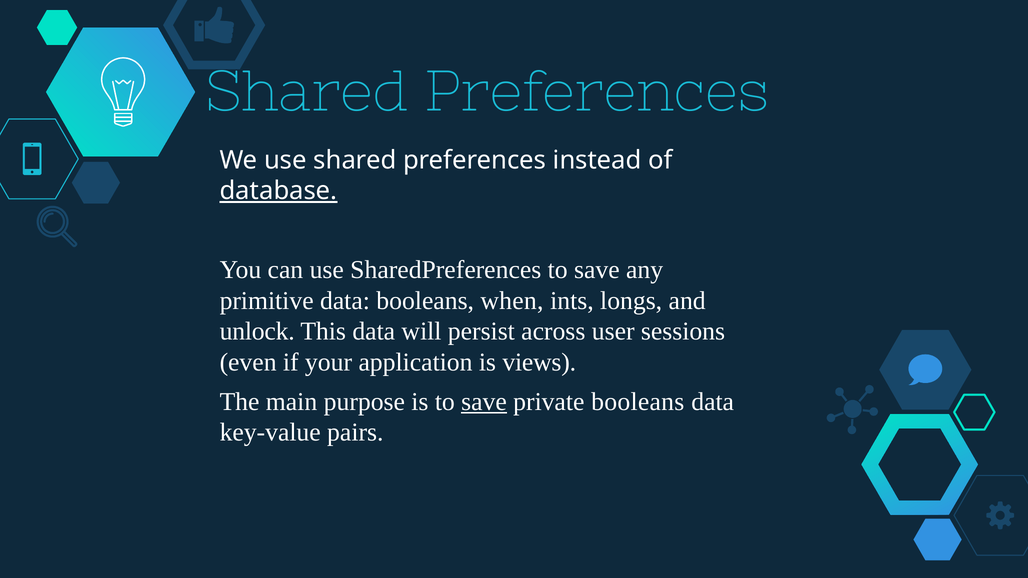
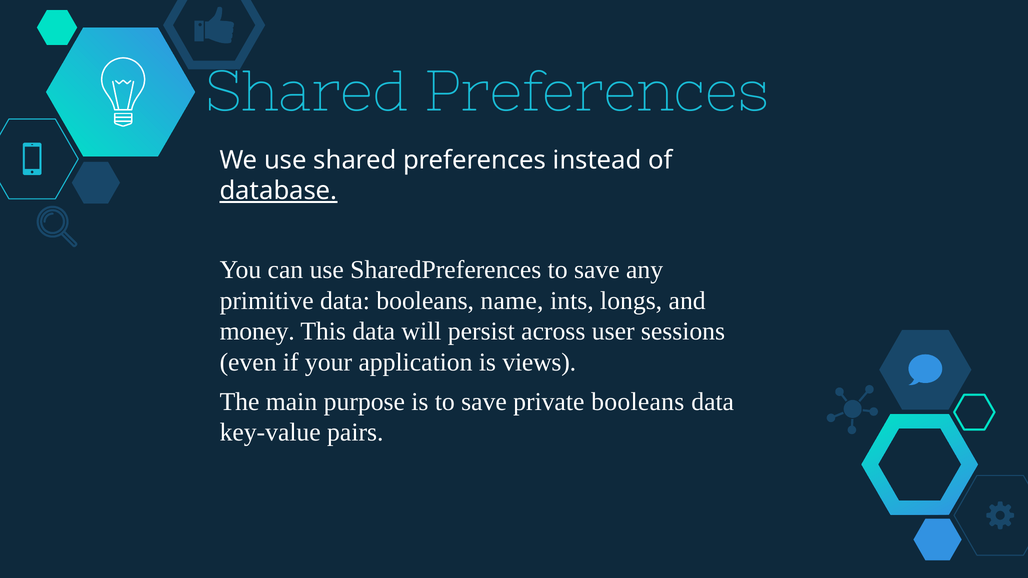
when: when -> name
unlock: unlock -> money
save at (484, 402) underline: present -> none
